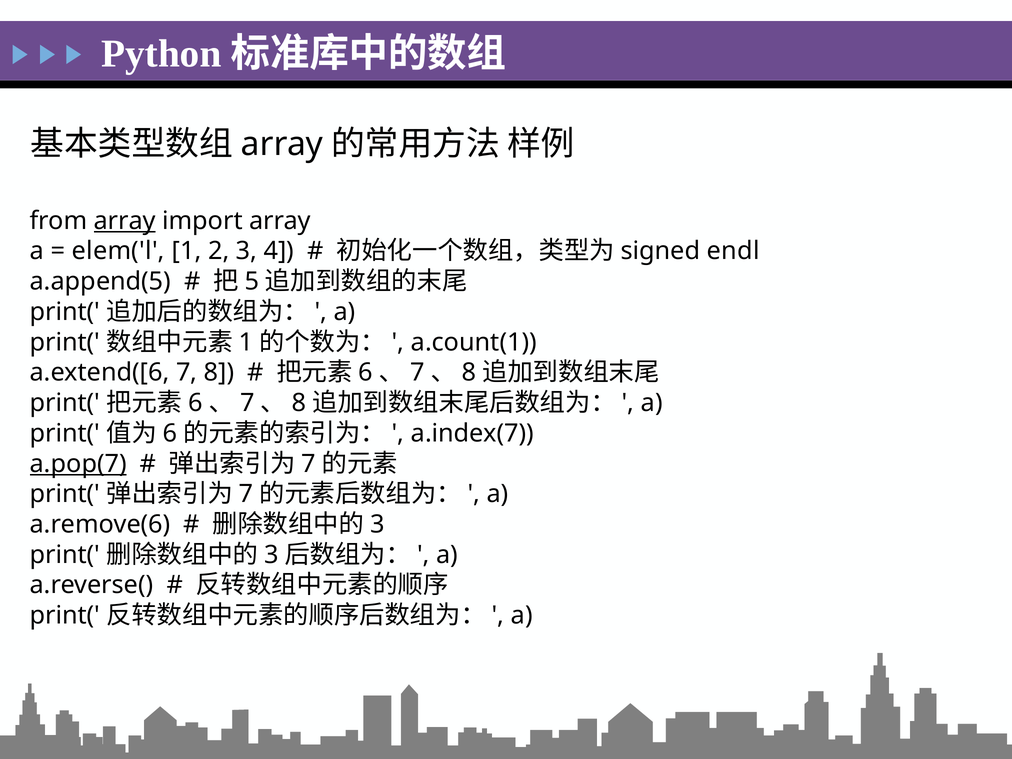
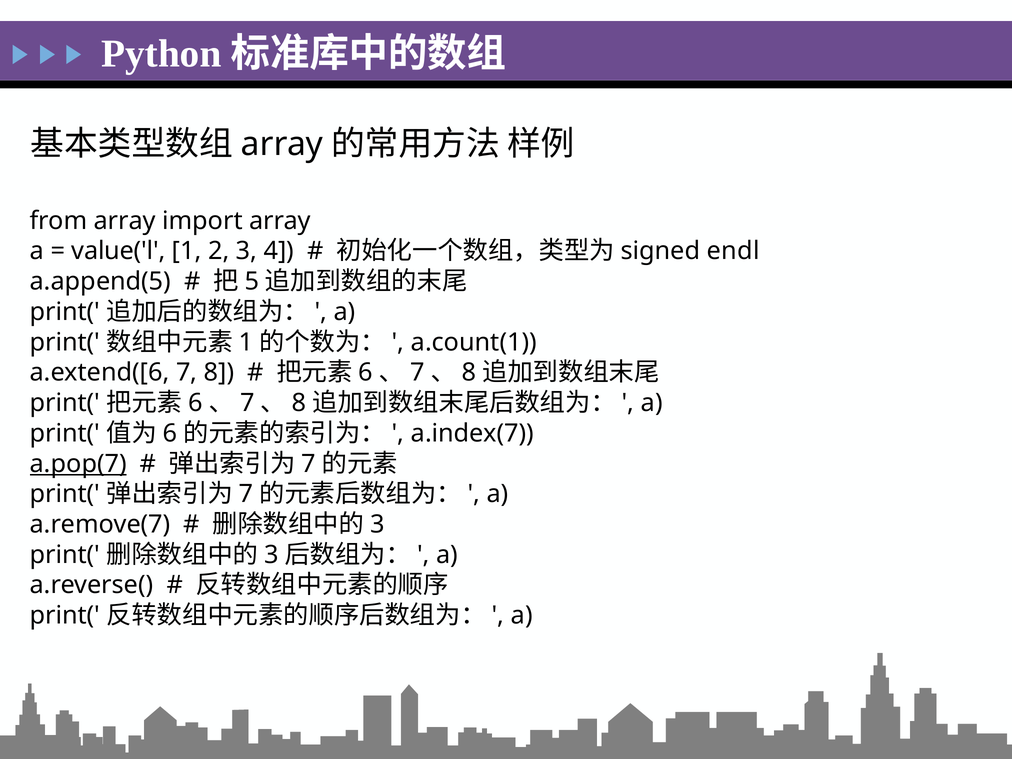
array at (125, 221) underline: present -> none
elem('l: elem('l -> value('l
a.remove(6: a.remove(6 -> a.remove(7
